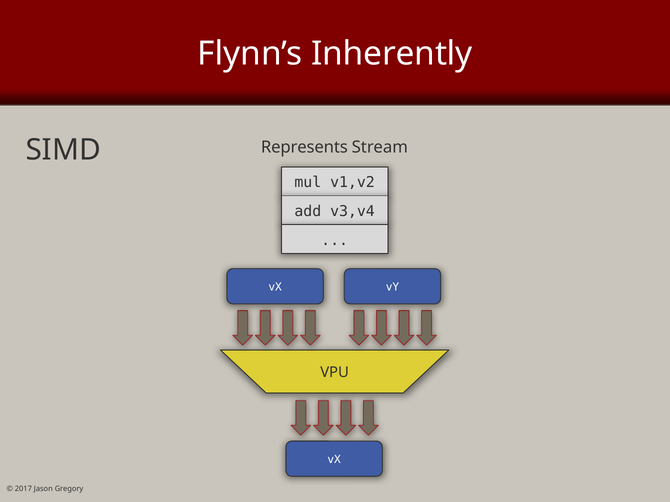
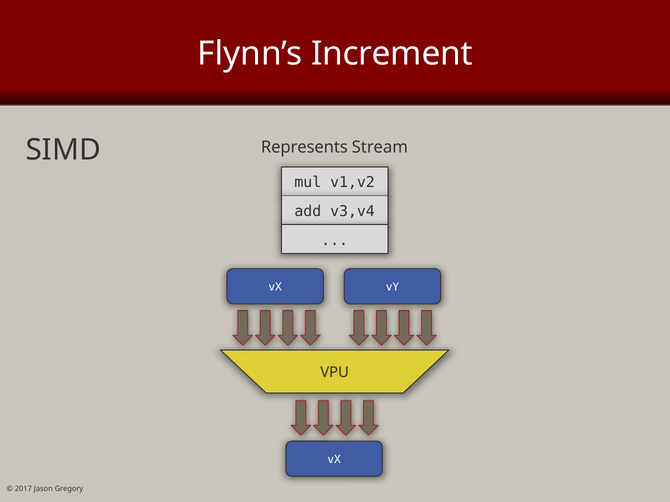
Inherently: Inherently -> Increment
